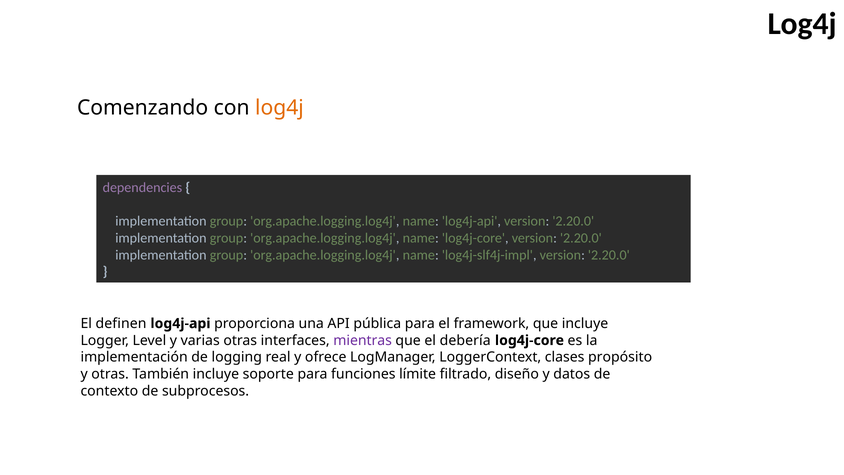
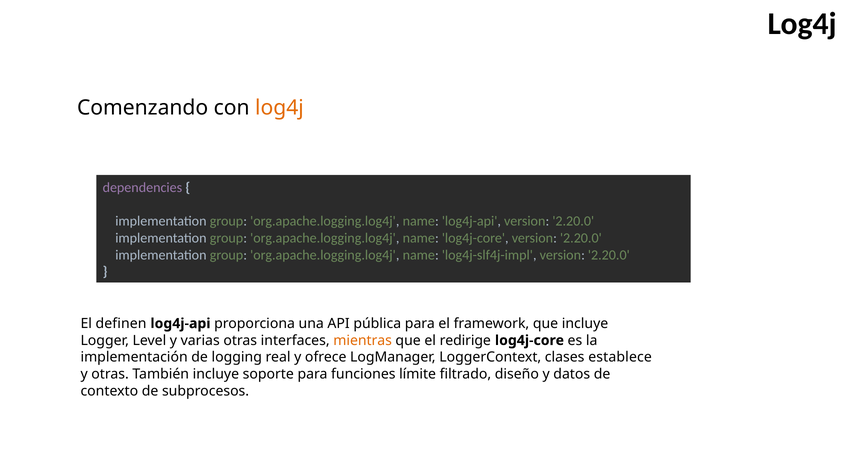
mientras colour: purple -> orange
debería: debería -> redirige
propósito: propósito -> establece
